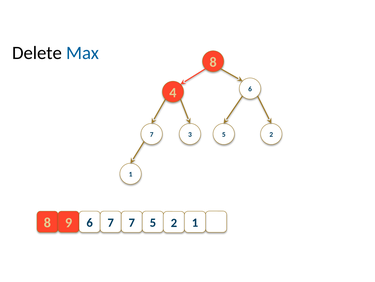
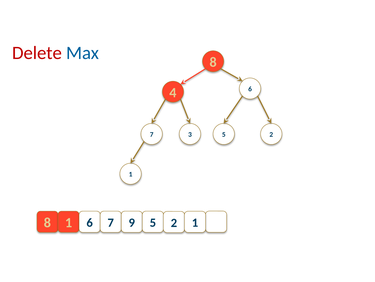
Delete colour: black -> red
8 9: 9 -> 1
7 7: 7 -> 9
